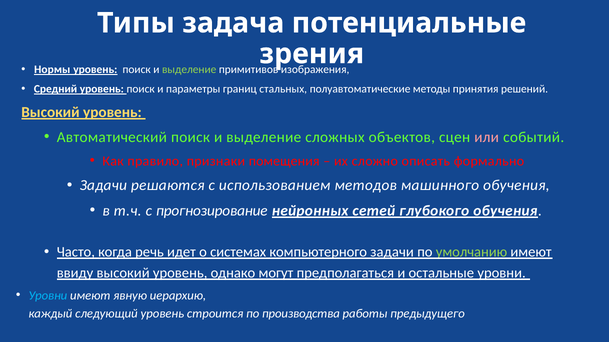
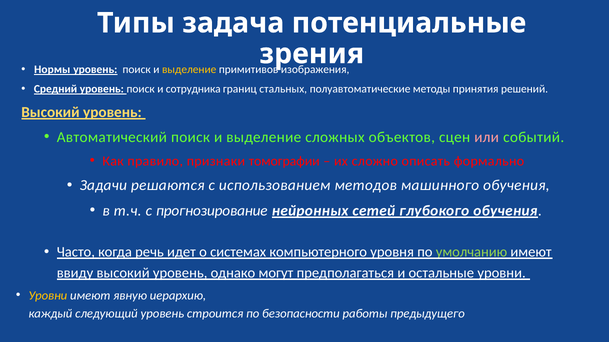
выделение at (189, 70) colour: light green -> yellow
параметры: параметры -> сотрудника
помещения: помещения -> томографии
компьютерного задачи: задачи -> уровня
Уровни at (48, 296) colour: light blue -> yellow
производства: производства -> безопасности
